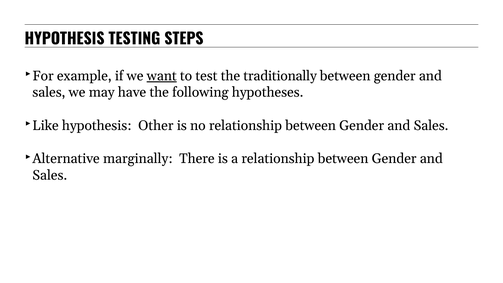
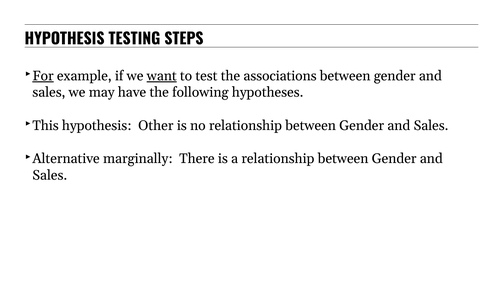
For underline: none -> present
traditionally: traditionally -> associations
Like: Like -> This
